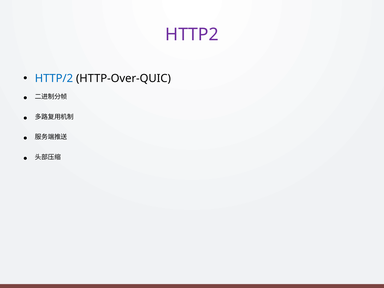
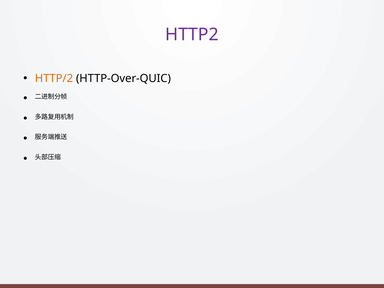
HTTP/2 colour: blue -> orange
